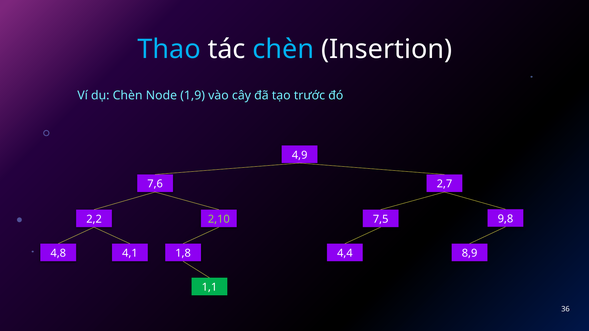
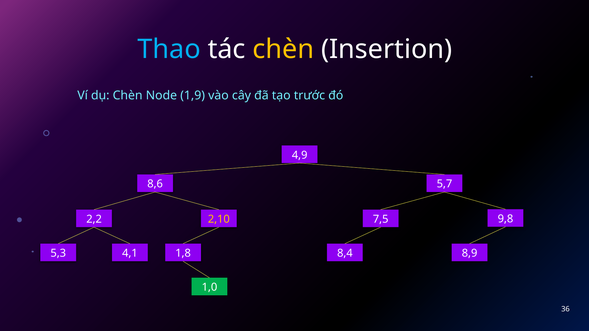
chèn at (283, 49) colour: light blue -> yellow
7,6: 7,6 -> 8,6
2,7: 2,7 -> 5,7
2,10 colour: light green -> yellow
4,8: 4,8 -> 5,3
4,4: 4,4 -> 8,4
1,1: 1,1 -> 1,0
